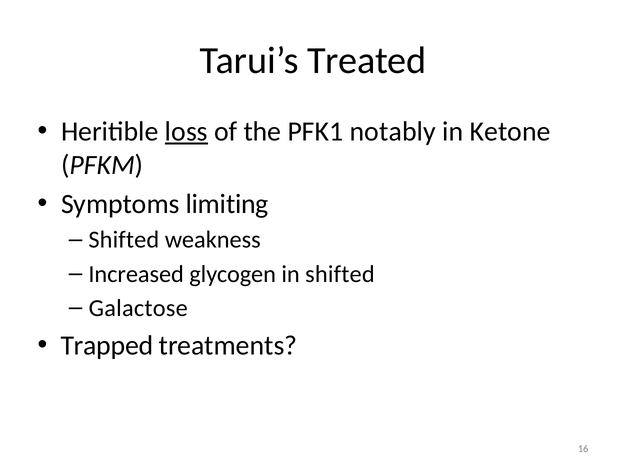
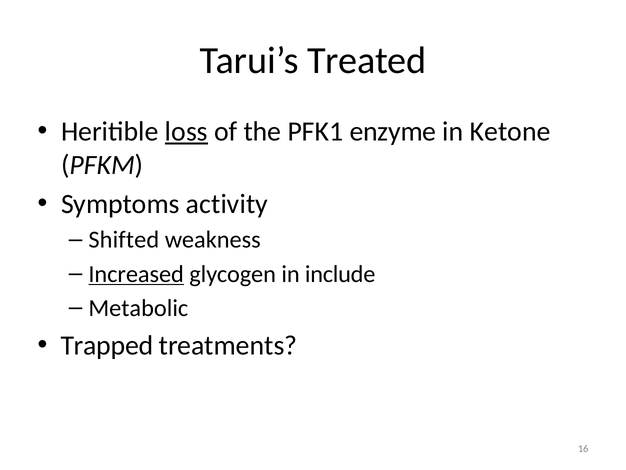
notably: notably -> enzyme
limiting: limiting -> activity
Increased underline: none -> present
in shifted: shifted -> include
Galactose: Galactose -> Metabolic
